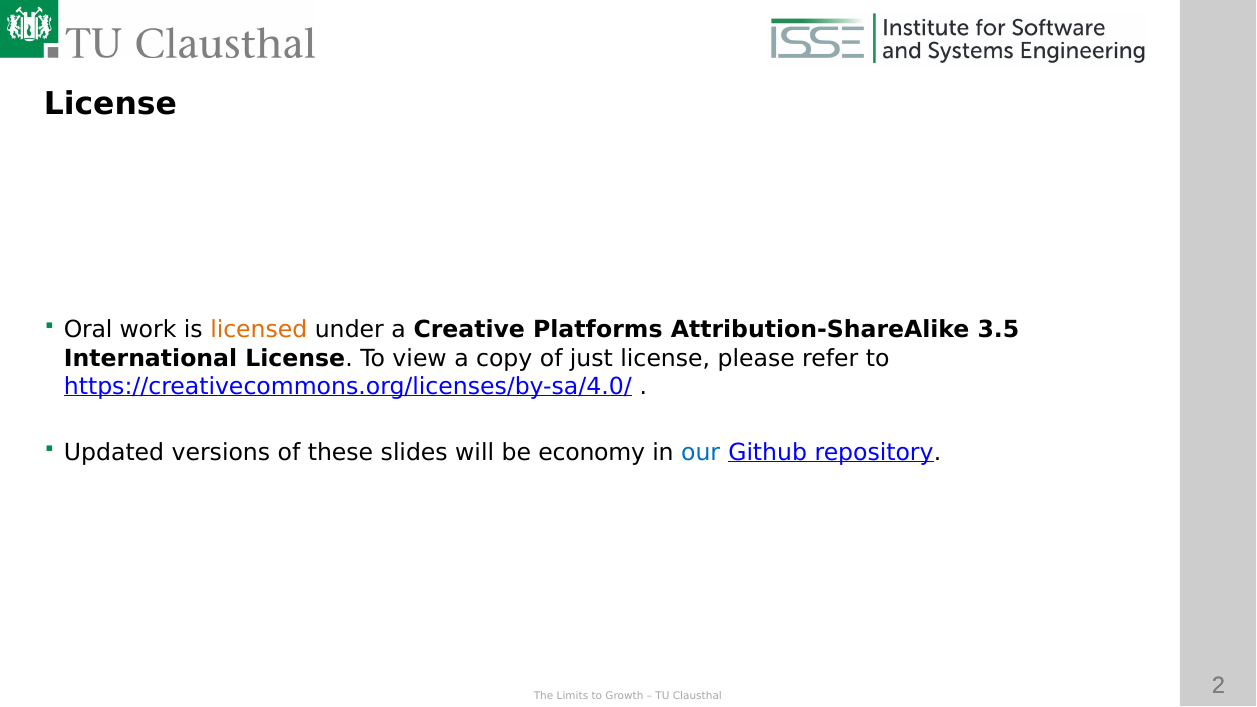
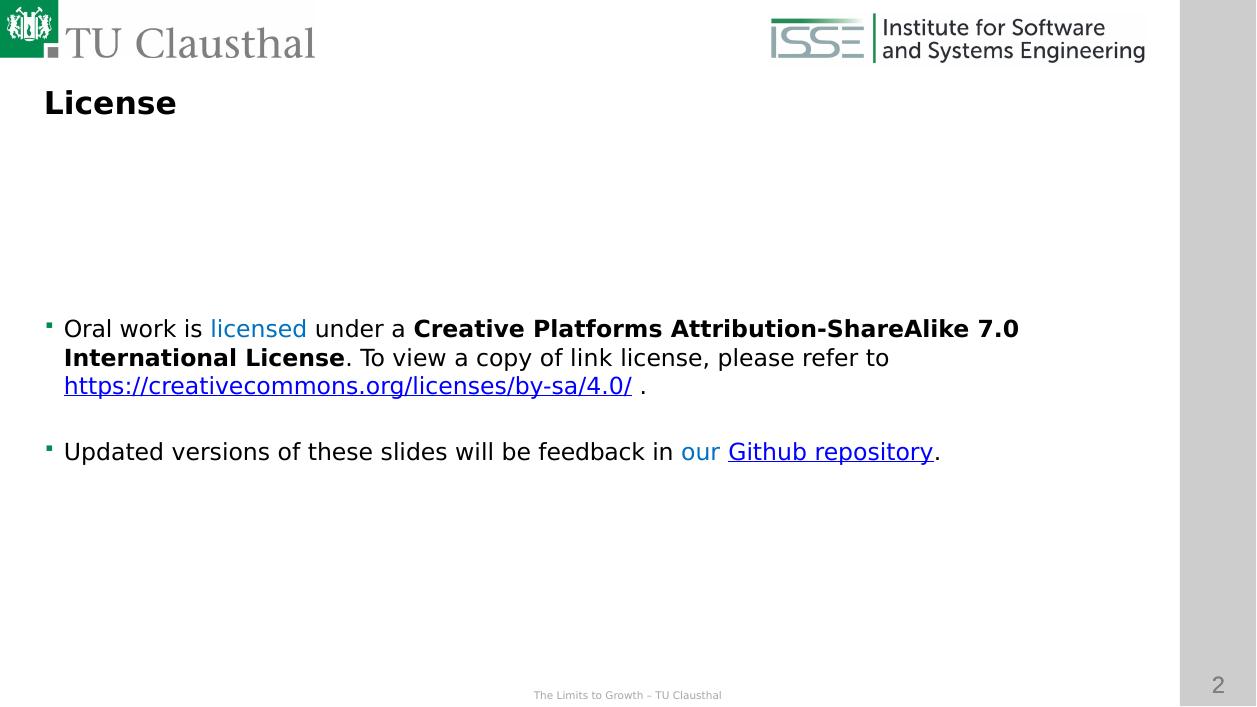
licensed colour: orange -> blue
3.5: 3.5 -> 7.0
just: just -> link
economy: economy -> feedback
